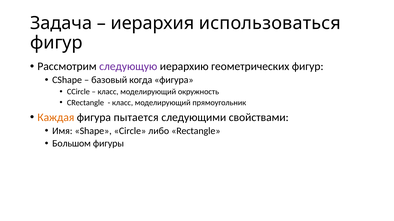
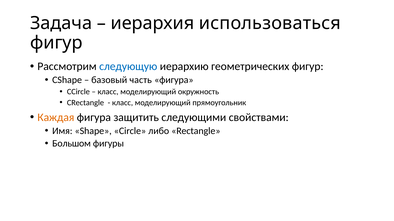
следующую colour: purple -> blue
когда: когда -> часть
пытается: пытается -> защитить
